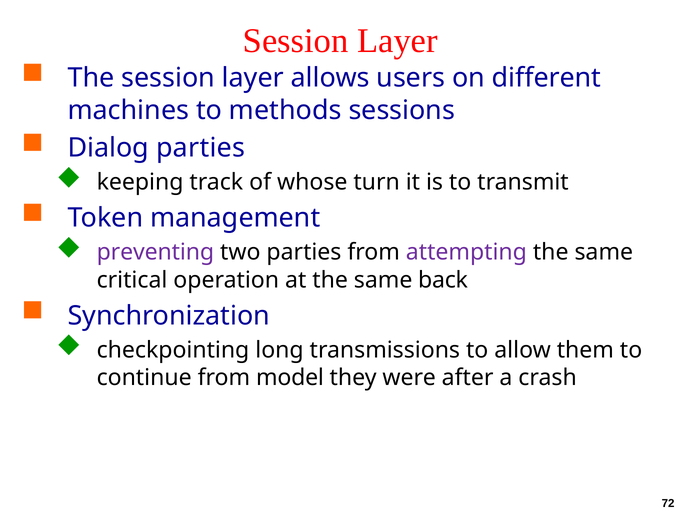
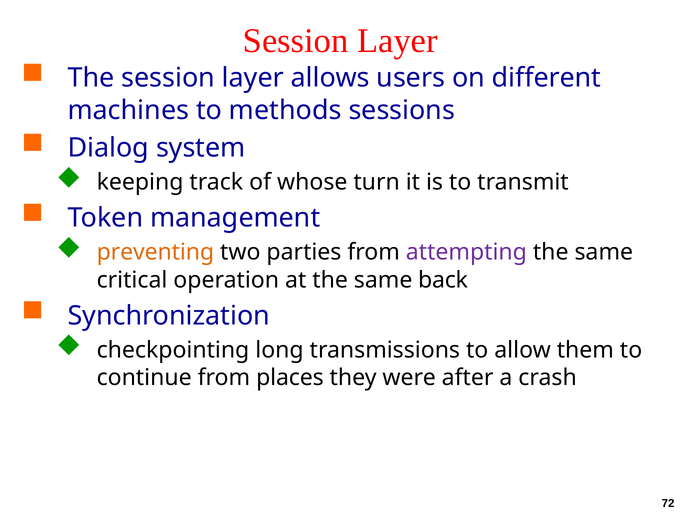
Dialog parties: parties -> system
preventing colour: purple -> orange
model: model -> places
